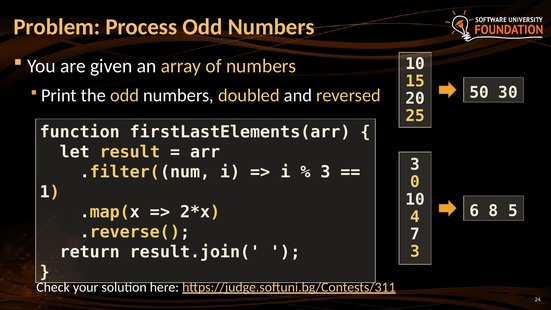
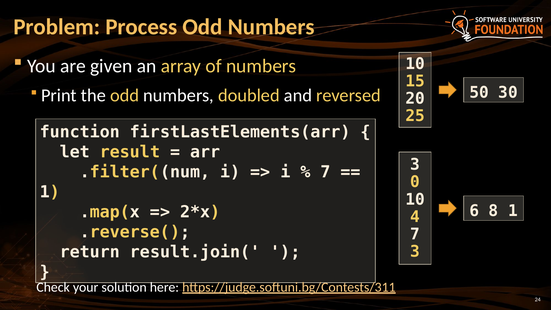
3 at (325, 172): 3 -> 7
8 5: 5 -> 1
